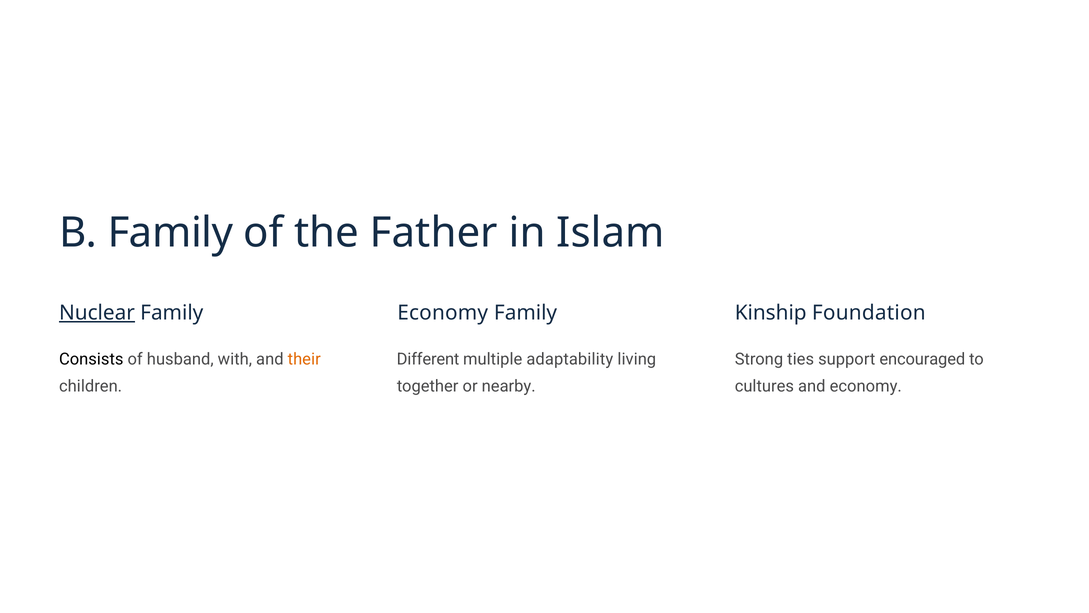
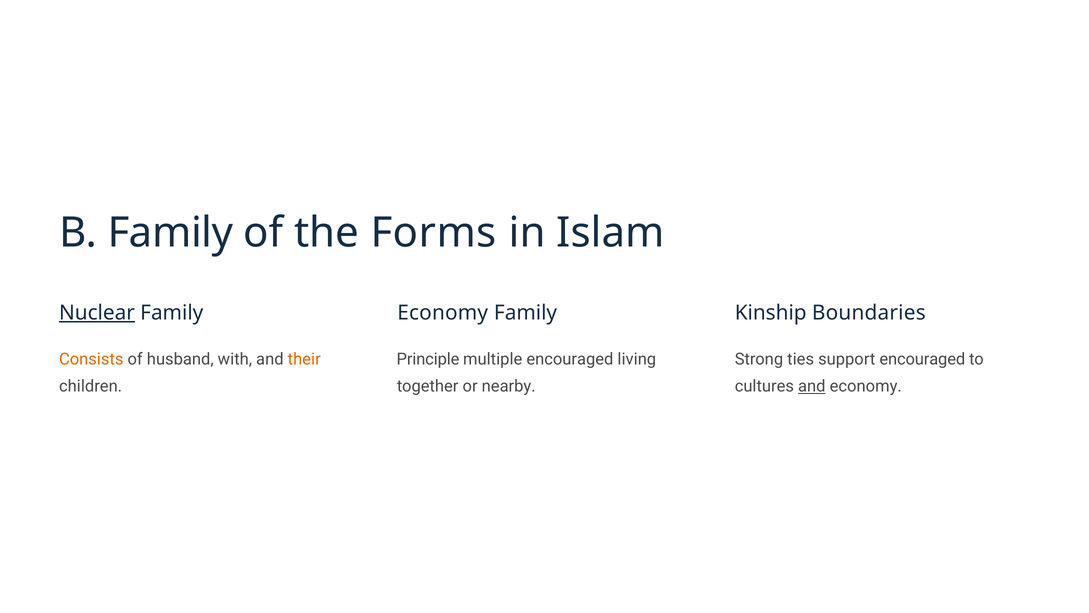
Father: Father -> Forms
Foundation: Foundation -> Boundaries
Consists colour: black -> orange
Different: Different -> Principle
multiple adaptability: adaptability -> encouraged
and at (812, 386) underline: none -> present
